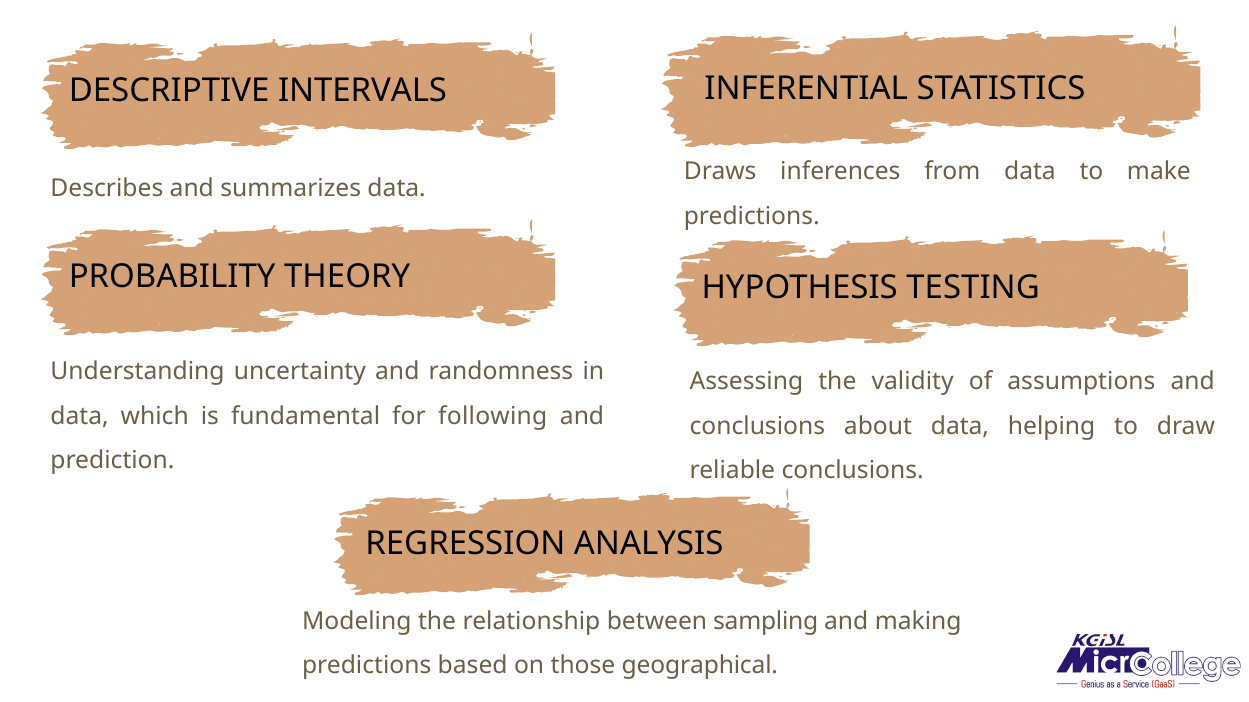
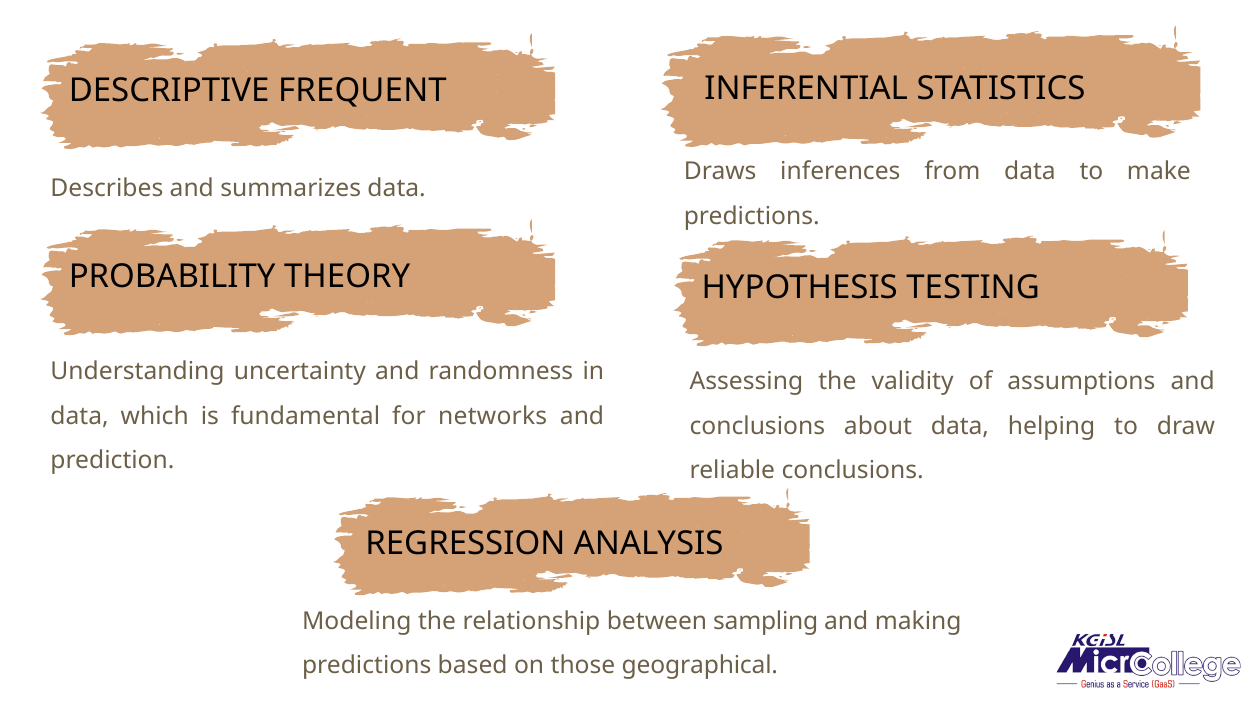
INTERVALS: INTERVALS -> FREQUENT
following: following -> networks
